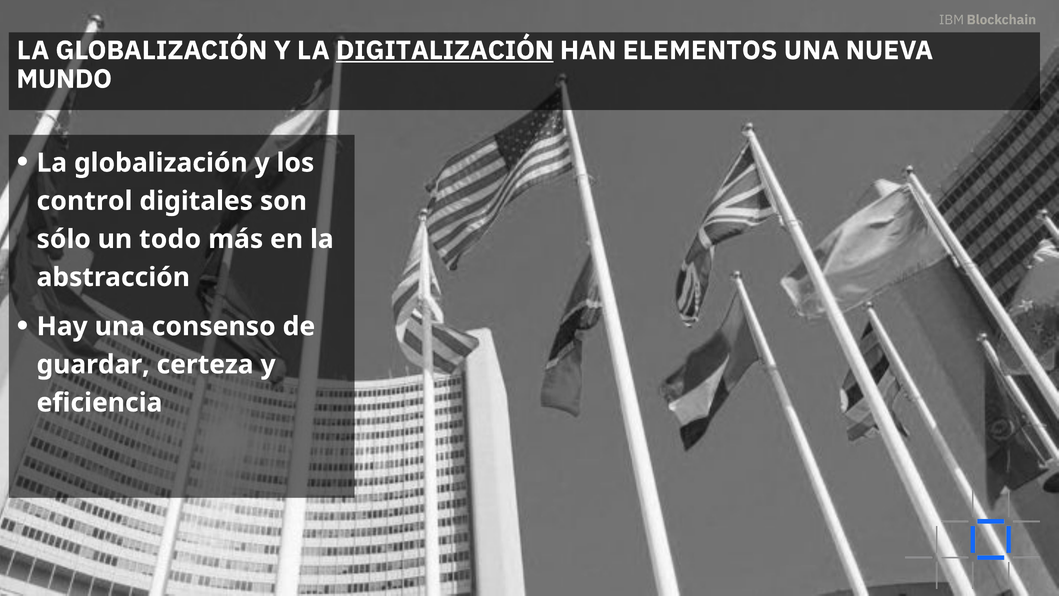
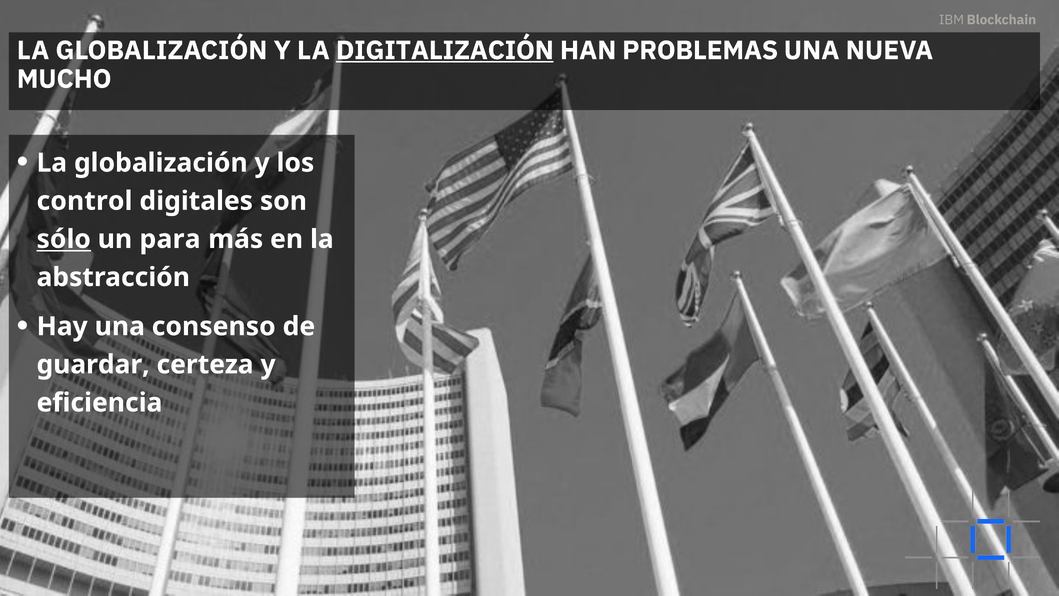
ELEMENTOS: ELEMENTOS -> PROBLEMAS
MUNDO: MUNDO -> MUCHO
sólo underline: none -> present
todo: todo -> para
